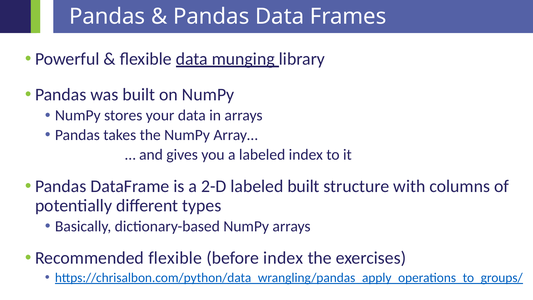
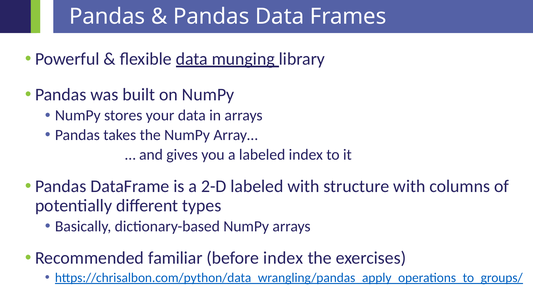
labeled built: built -> with
Recommended flexible: flexible -> familiar
